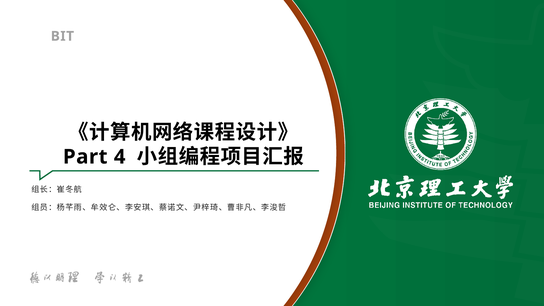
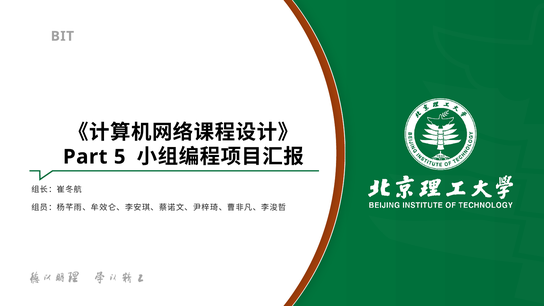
4: 4 -> 5
